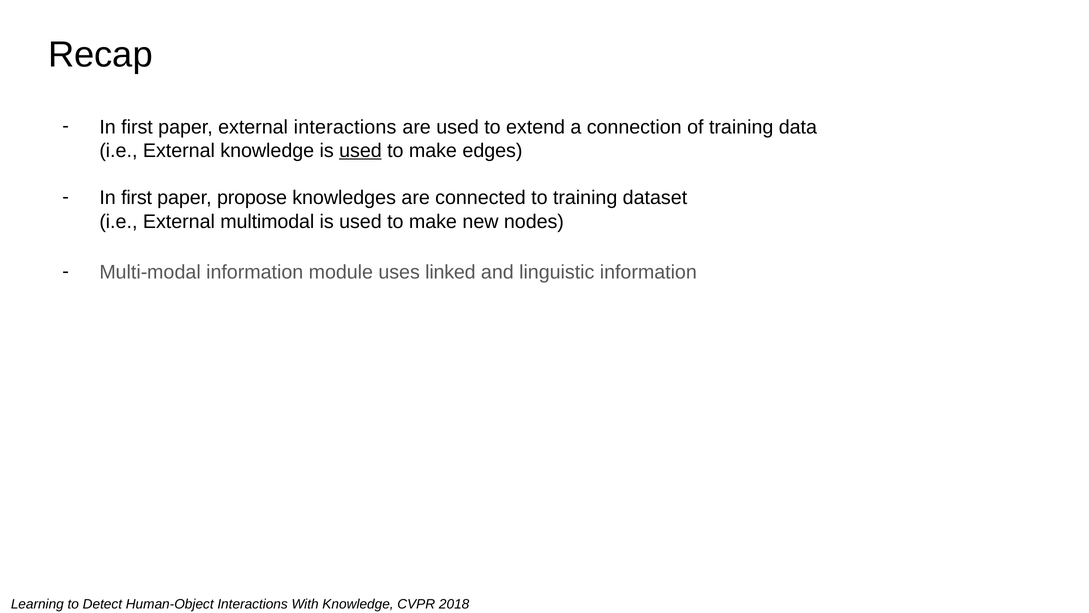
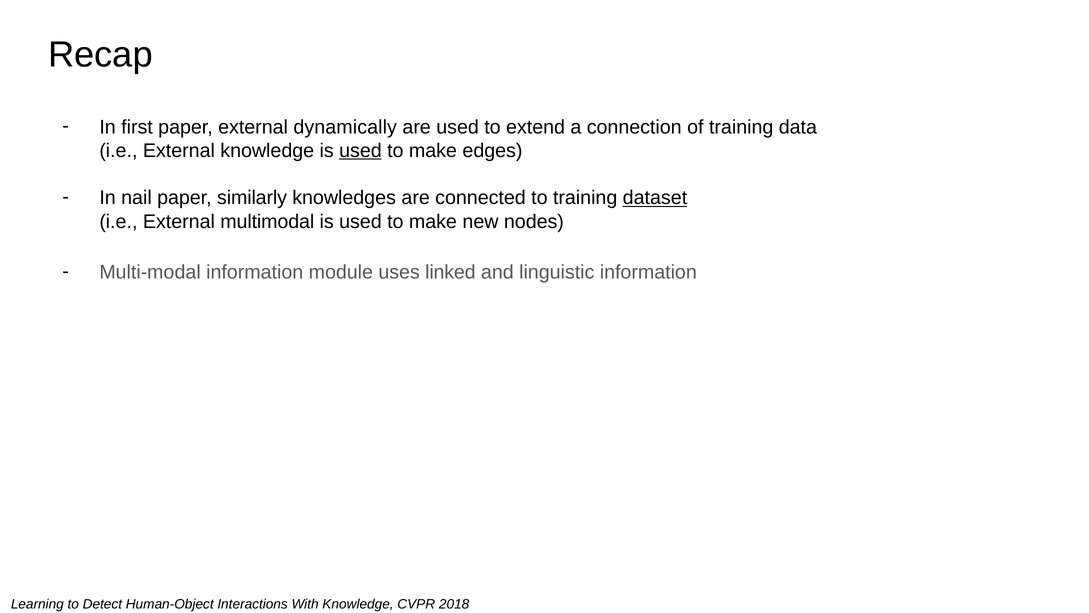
external interactions: interactions -> dynamically
first at (137, 198): first -> nail
propose: propose -> similarly
dataset underline: none -> present
